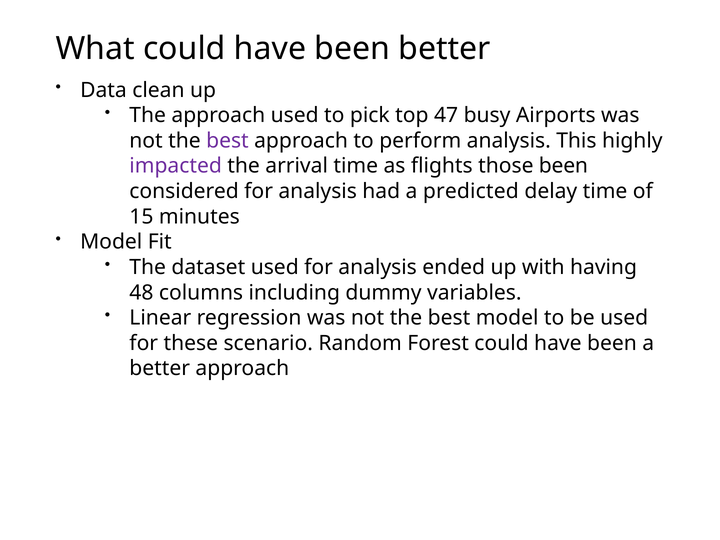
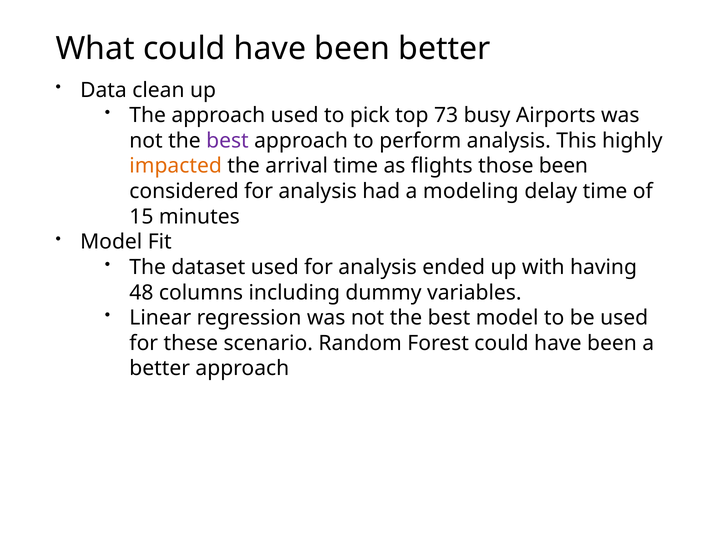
47: 47 -> 73
impacted colour: purple -> orange
predicted: predicted -> modeling
